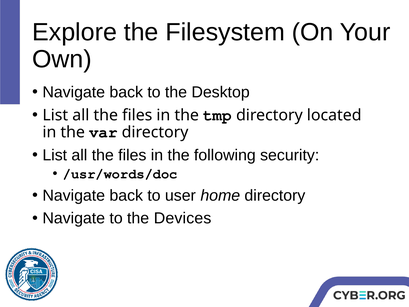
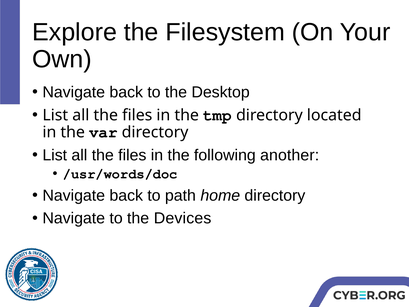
security: security -> another
user: user -> path
